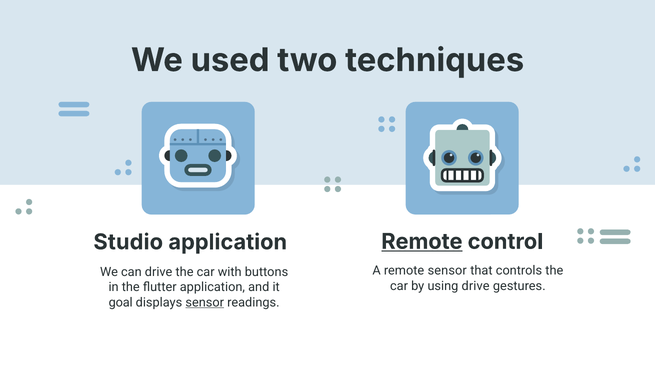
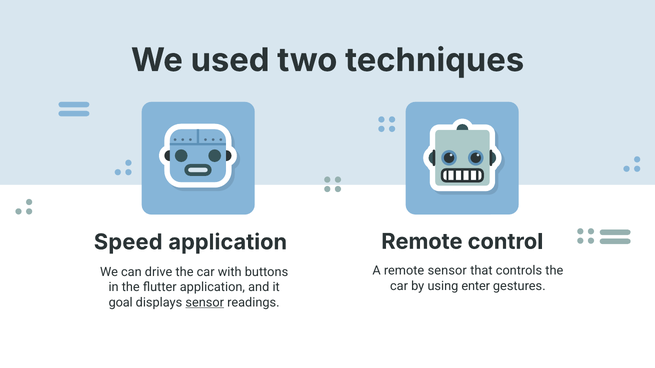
Remote at (422, 242) underline: present -> none
Studio: Studio -> Speed
using drive: drive -> enter
